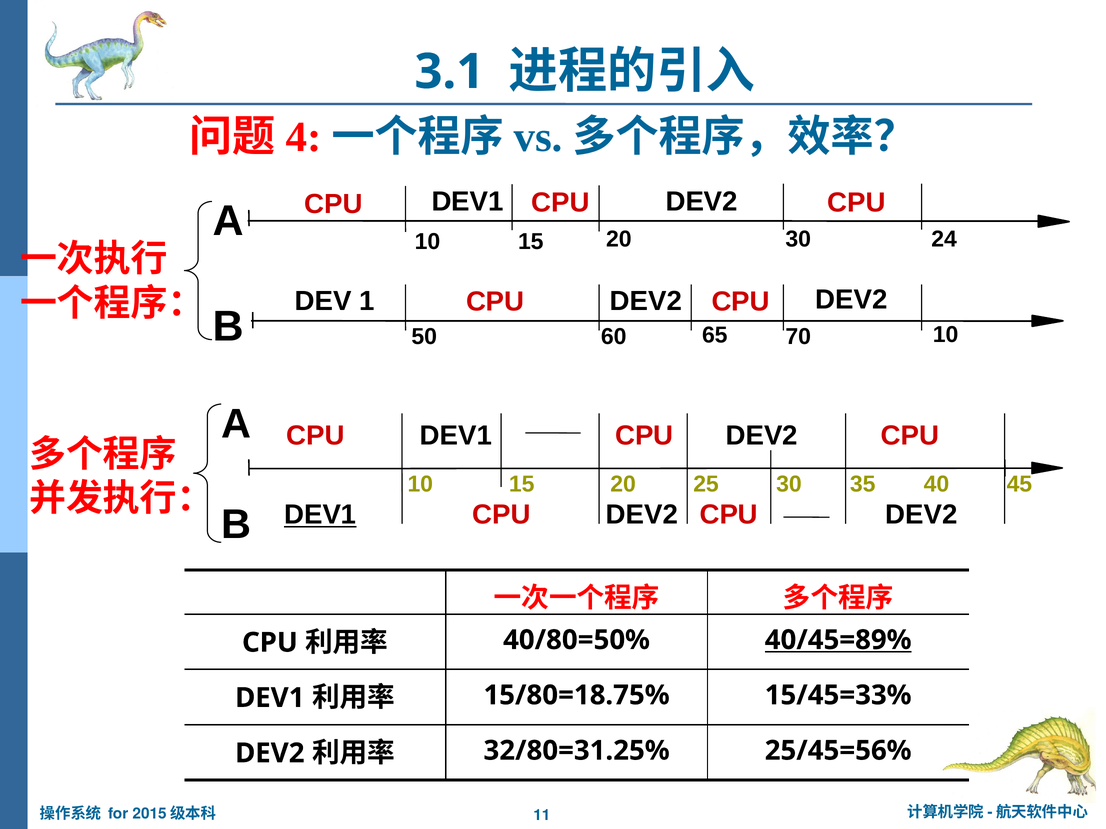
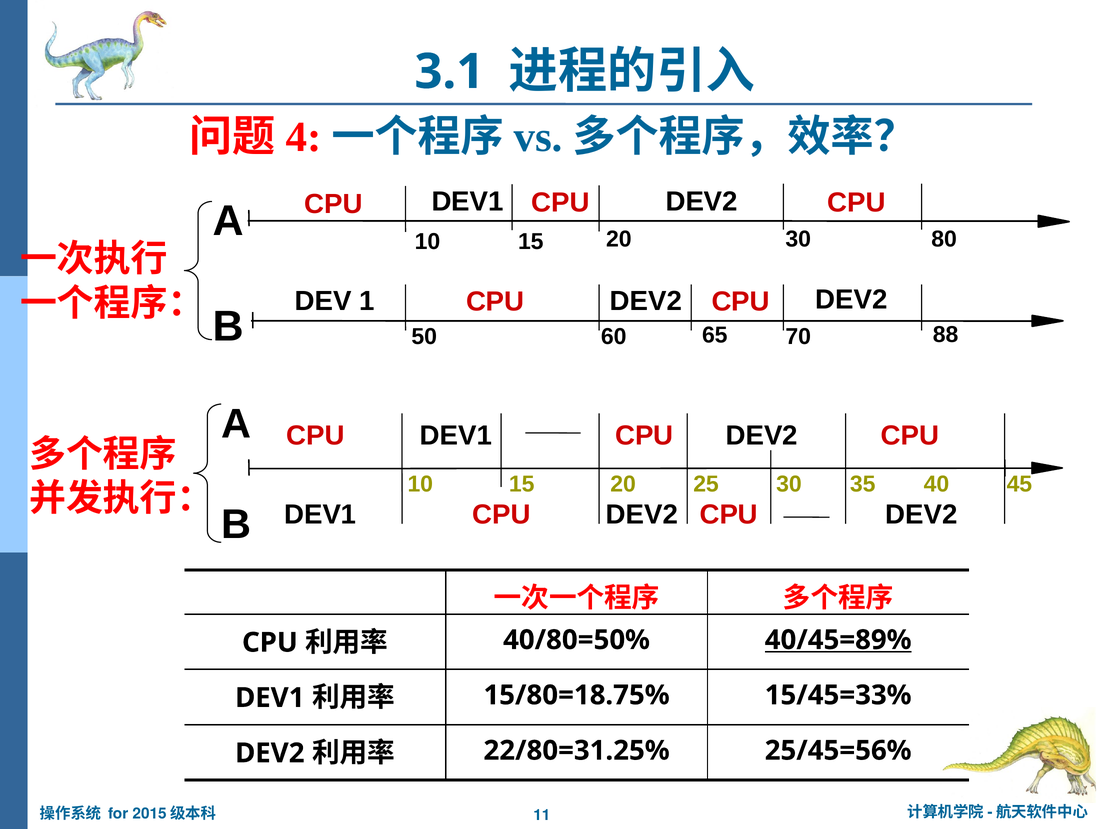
24: 24 -> 80
70 10: 10 -> 88
DEV1 at (320, 515) underline: present -> none
32/80=31.25%: 32/80=31.25% -> 22/80=31.25%
